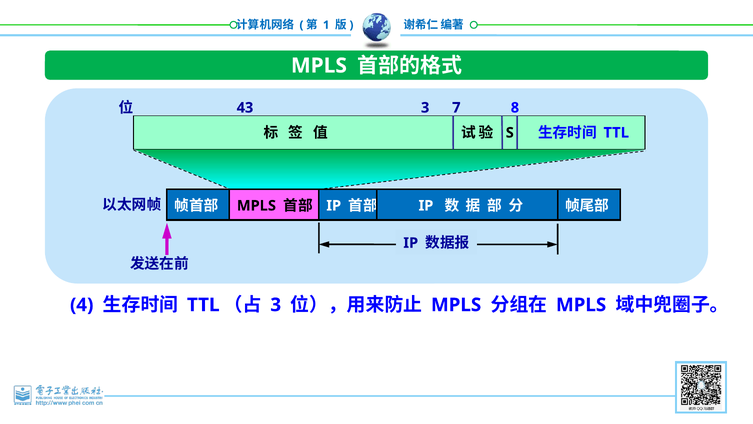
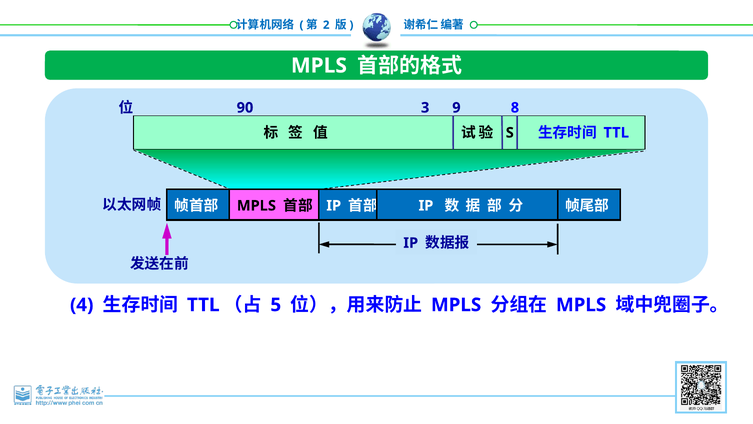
1: 1 -> 2
43: 43 -> 90
7: 7 -> 9
3 at (276, 305): 3 -> 5
